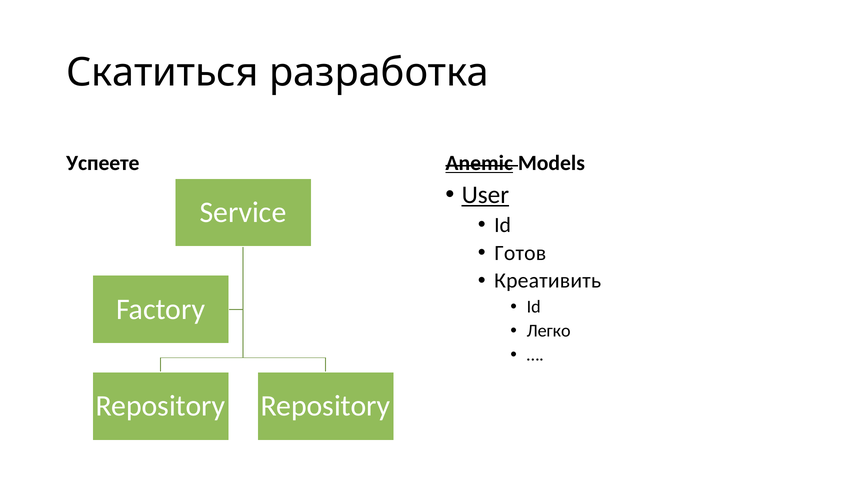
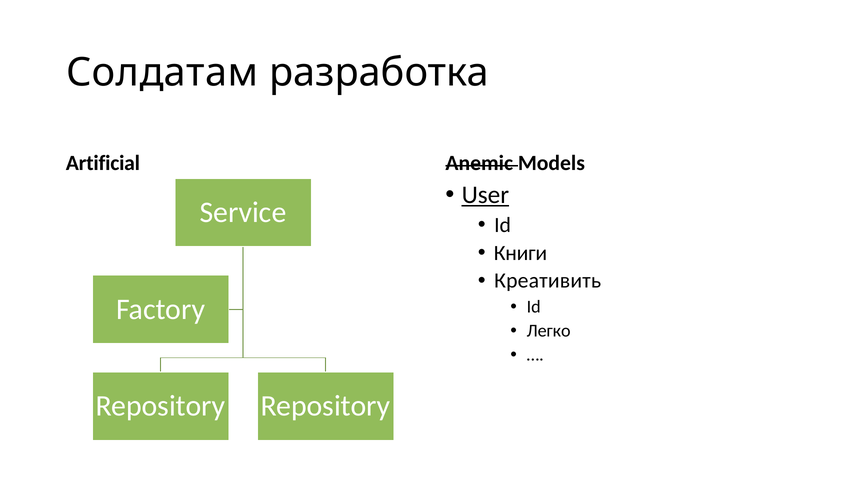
Скатиться: Скатиться -> Солдатам
Успеете: Успеете -> Artificial
Anemic underline: present -> none
Готов: Готов -> Книги
